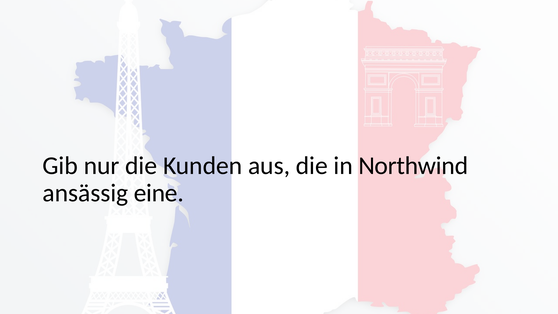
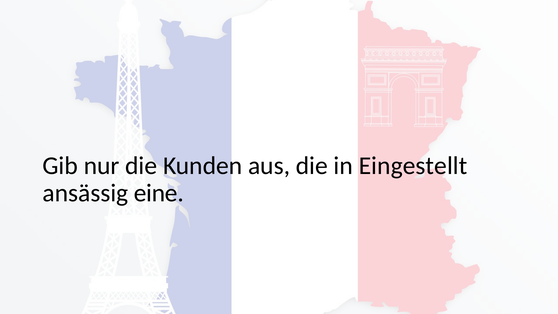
Northwind: Northwind -> Eingestellt
